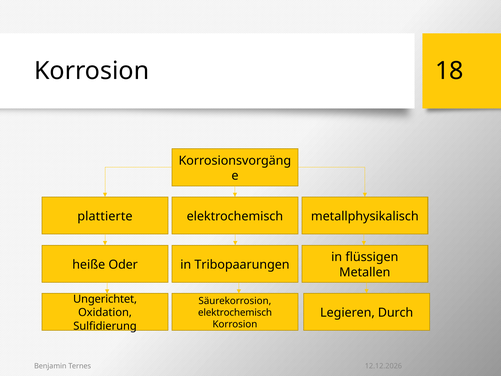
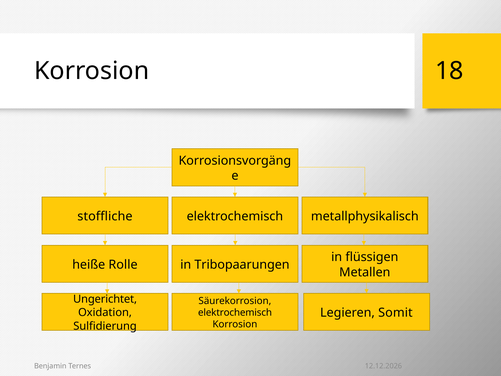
plattierte: plattierte -> stoffliche
Oder: Oder -> Rolle
Durch: Durch -> Somit
